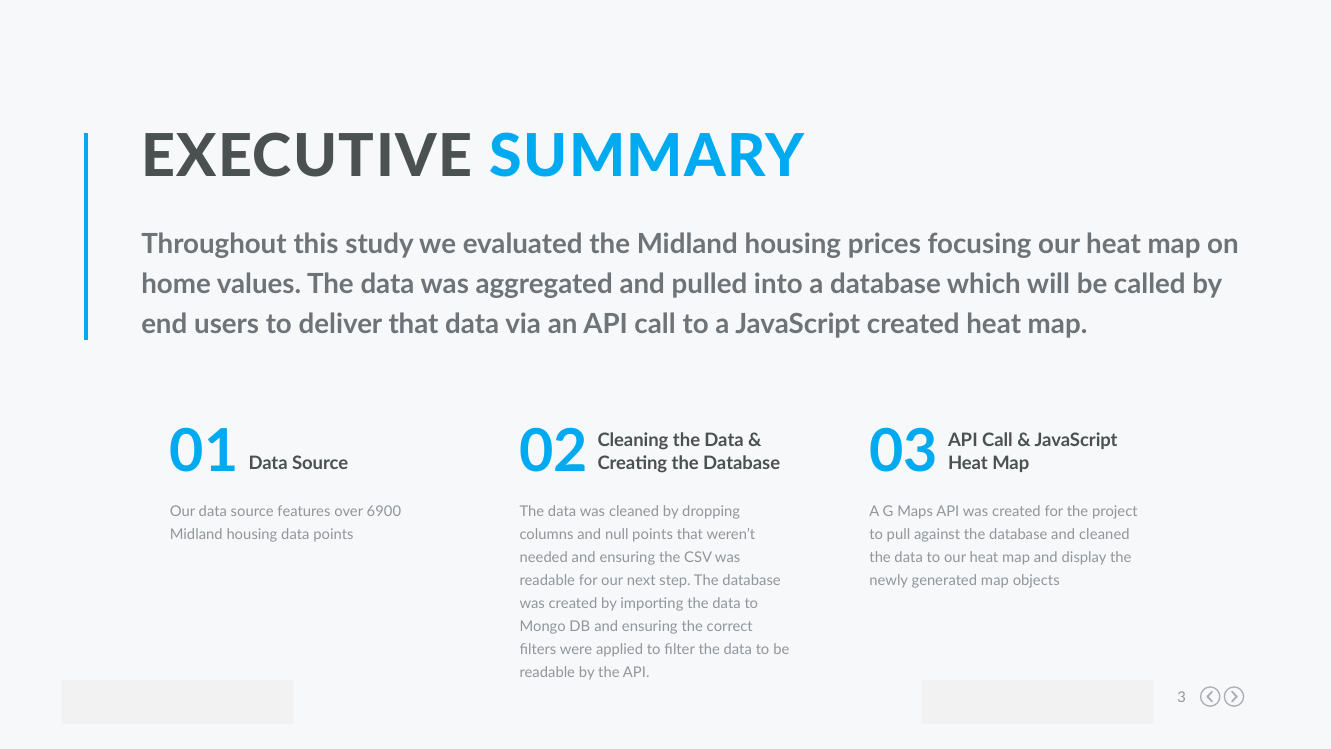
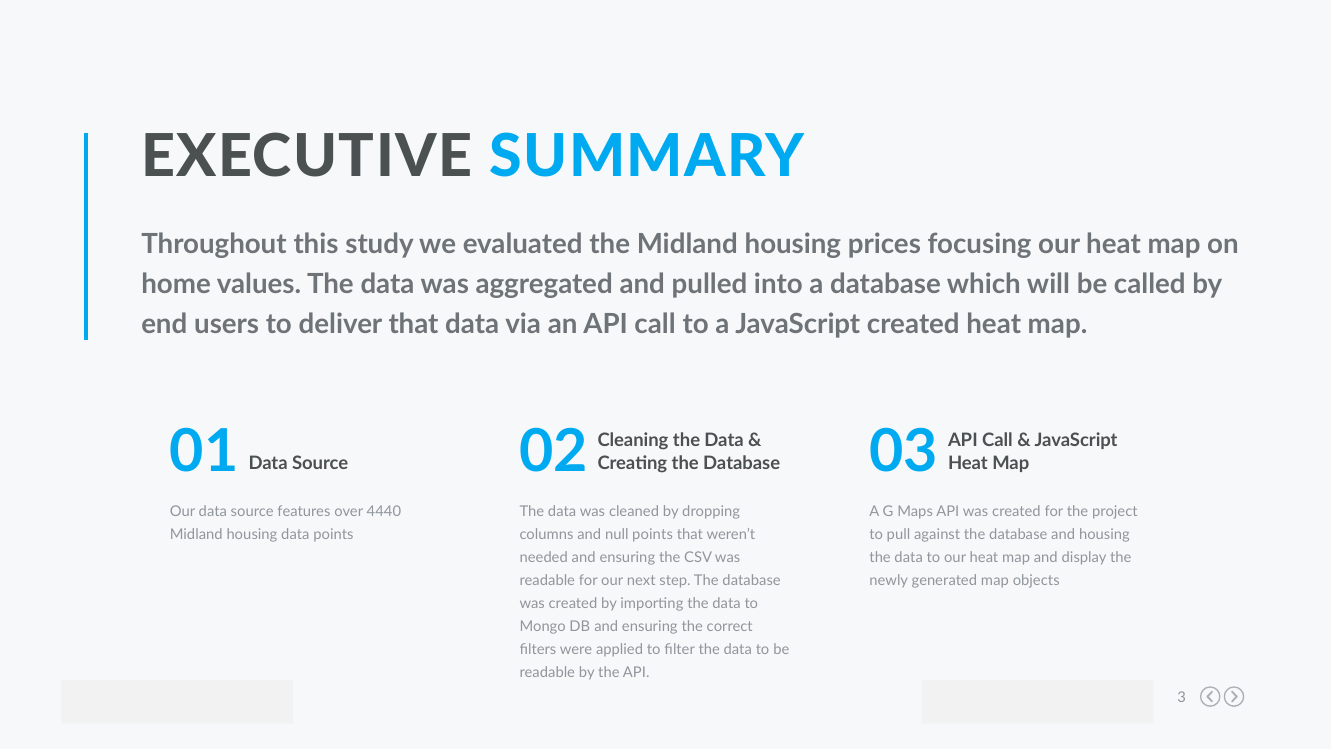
6900: 6900 -> 4440
and cleaned: cleaned -> housing
